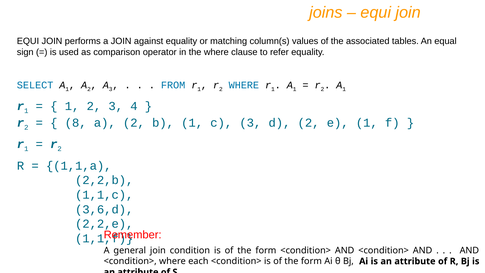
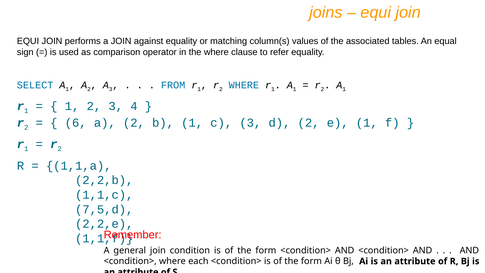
8: 8 -> 6
3,6,d: 3,6,d -> 7,5,d
